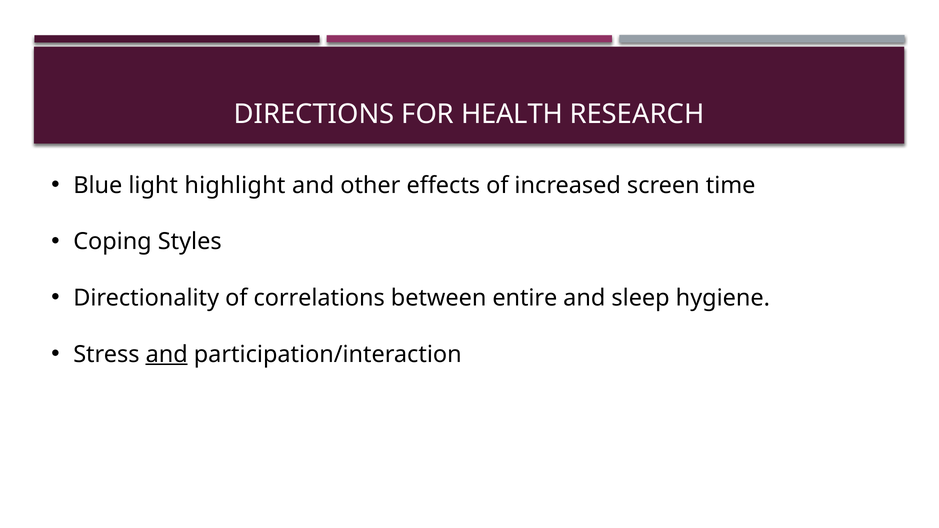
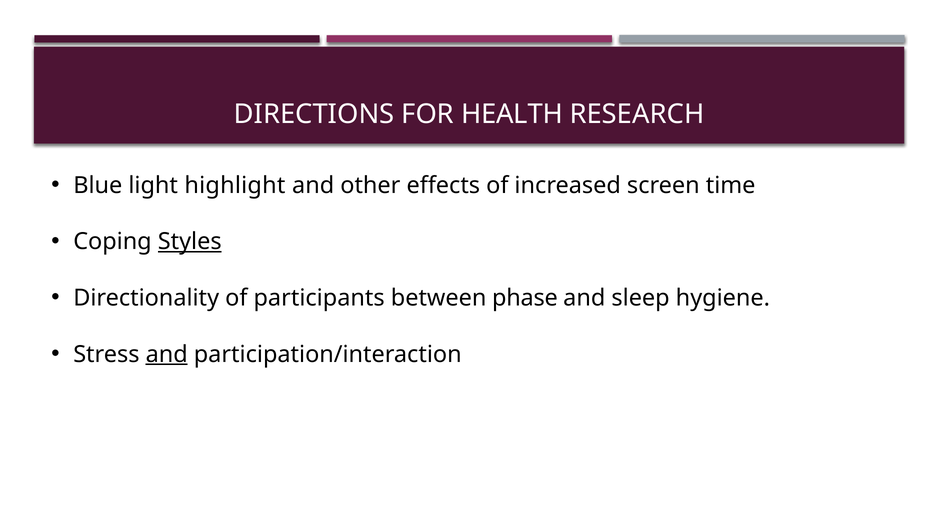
Styles underline: none -> present
correlations: correlations -> participants
entire: entire -> phase
